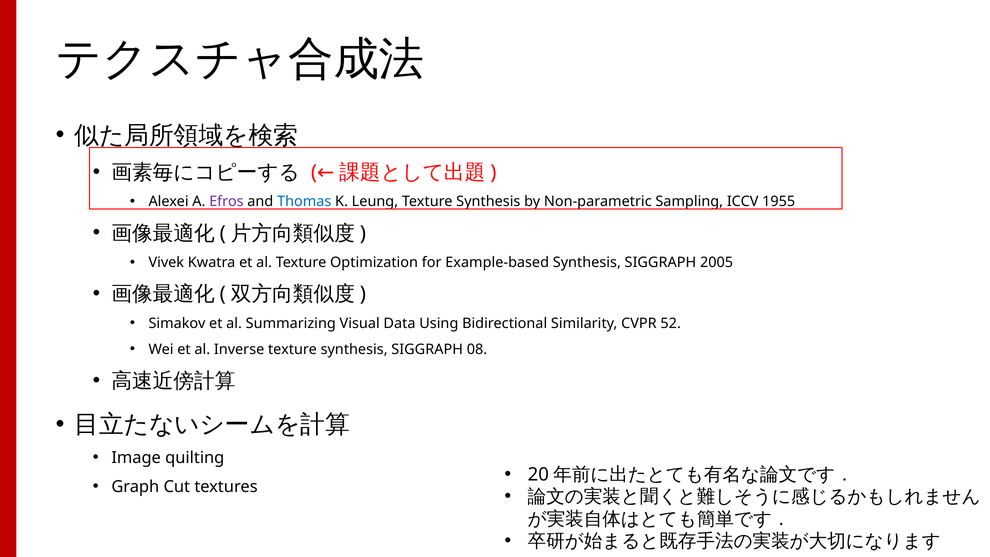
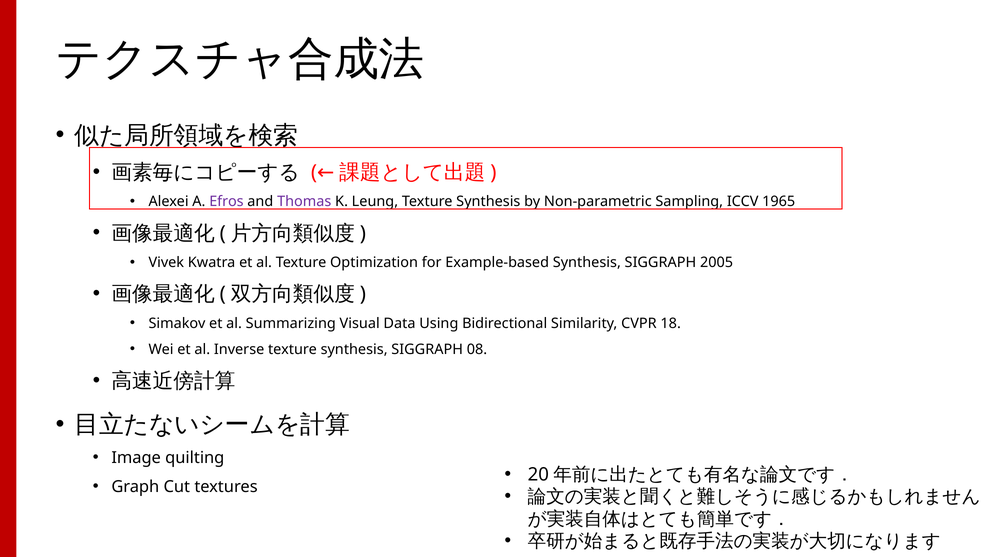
Thomas colour: blue -> purple
1955: 1955 -> 1965
52: 52 -> 18
